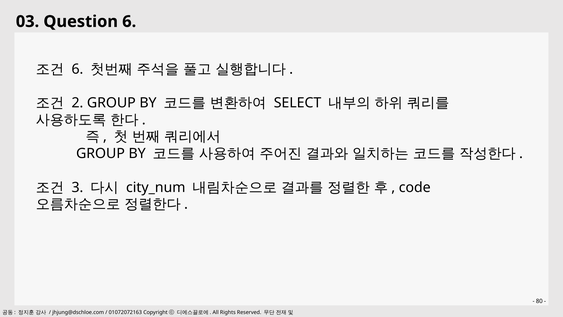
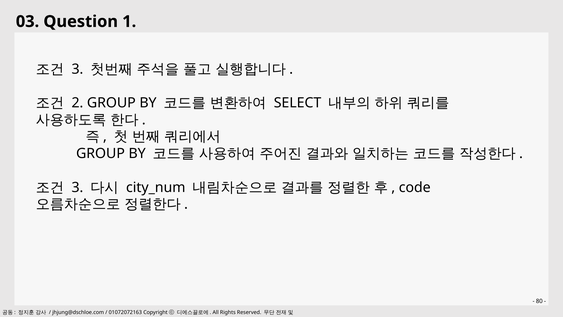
Question 6: 6 -> 1
6 at (77, 69): 6 -> 3
